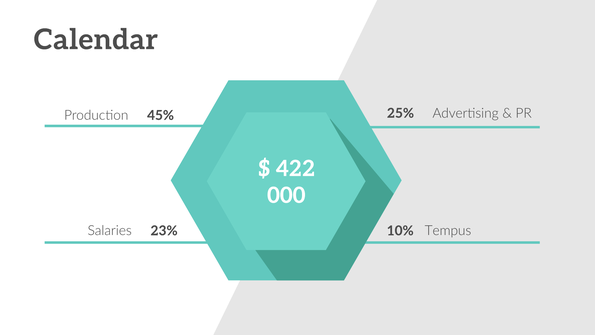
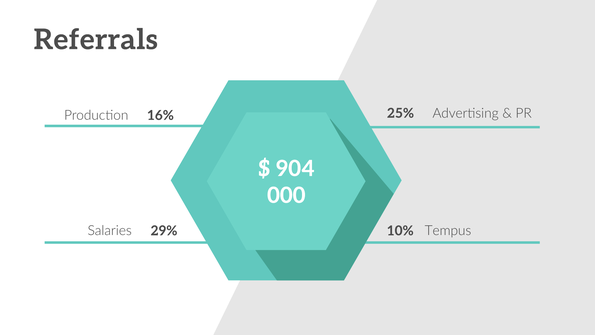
Calendar: Calendar -> Referrals
45%: 45% -> 16%
422: 422 -> 904
23%: 23% -> 29%
